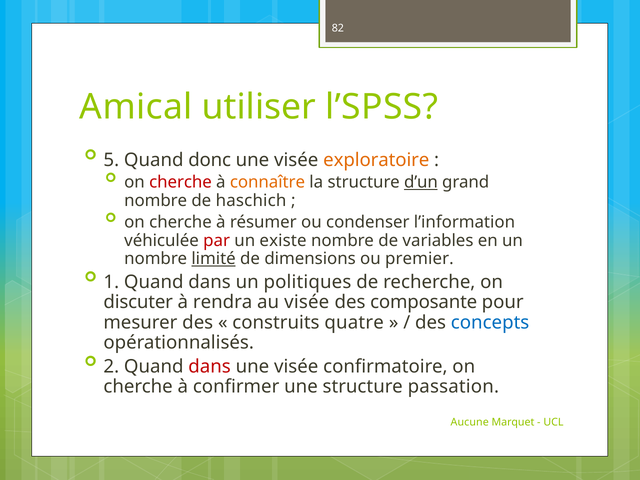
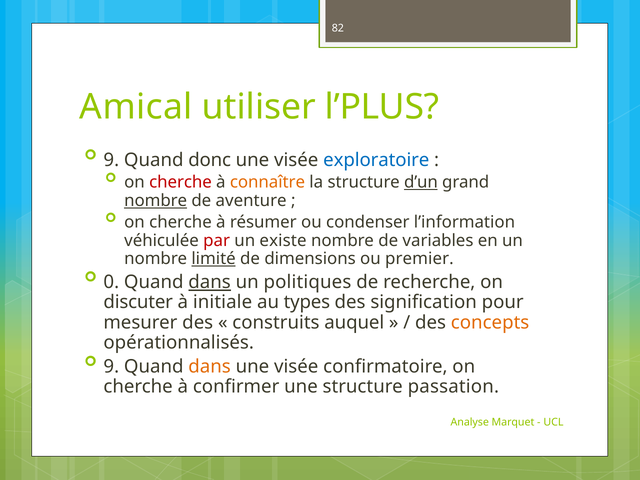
l’SPSS: l’SPSS -> l’PLUS
5 at (111, 160): 5 -> 9
exploratoire colour: orange -> blue
nombre at (156, 201) underline: none -> present
haschich: haschich -> aventure
1: 1 -> 0
dans at (210, 282) underline: none -> present
rendra: rendra -> initiale
au visée: visée -> types
composante: composante -> signification
quatre: quatre -> auquel
concepts colour: blue -> orange
2 at (111, 367): 2 -> 9
dans at (210, 367) colour: red -> orange
Aucune: Aucune -> Analyse
